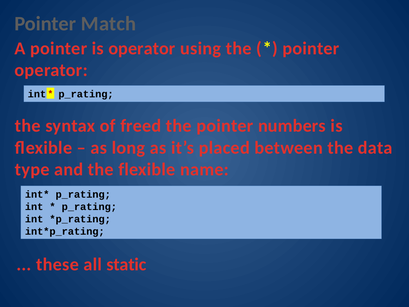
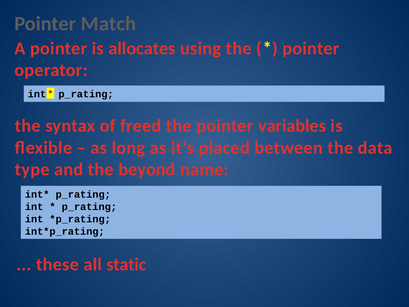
is operator: operator -> allocates
numbers: numbers -> variables
the flexible: flexible -> beyond
